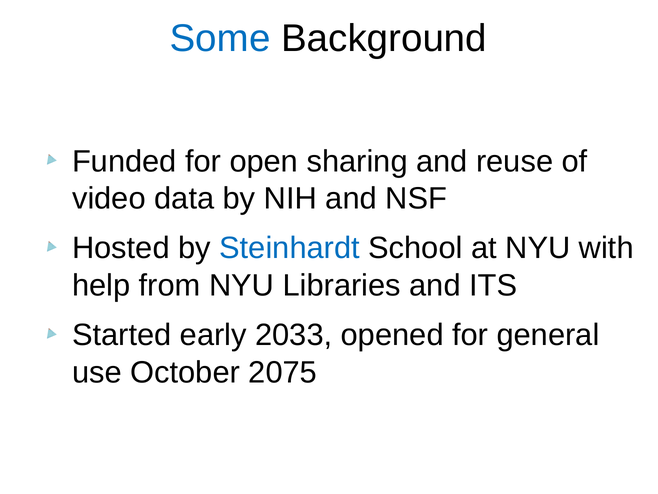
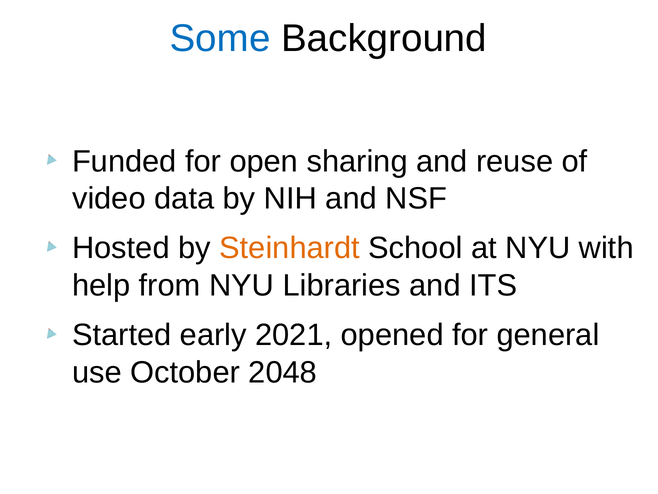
Steinhardt colour: blue -> orange
2033: 2033 -> 2021
2075: 2075 -> 2048
